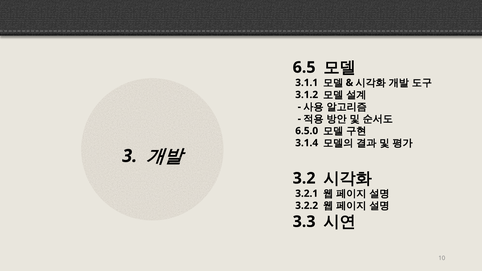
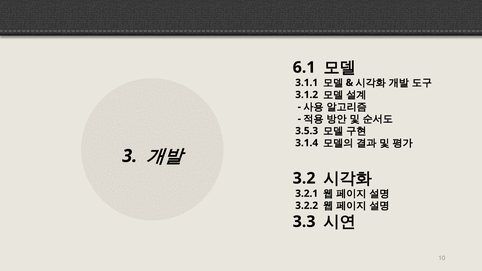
6.5: 6.5 -> 6.1
6.5.0: 6.5.0 -> 3.5.3
